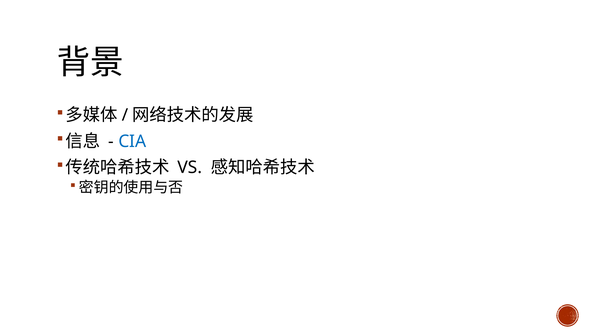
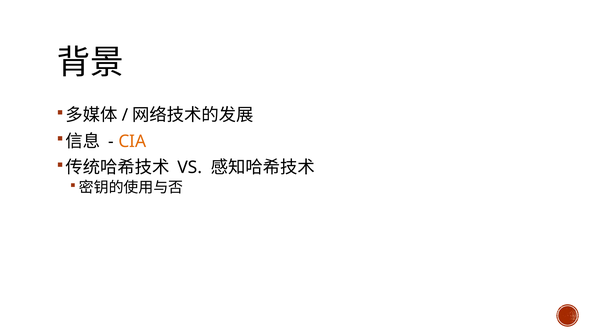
CIA colour: blue -> orange
